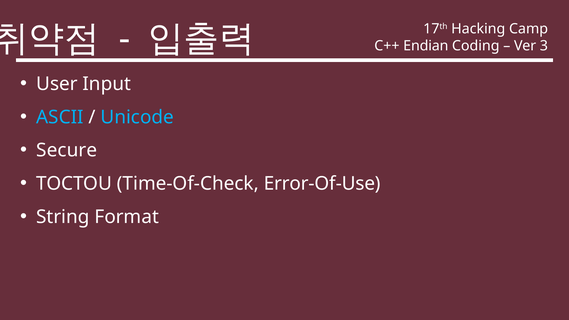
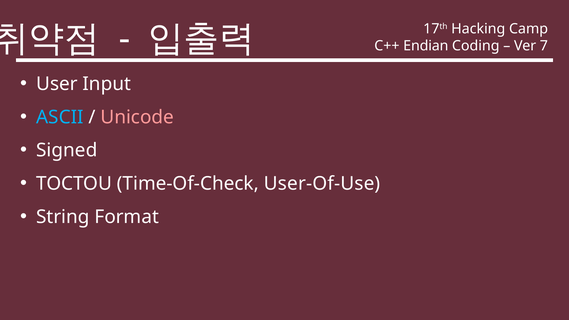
3: 3 -> 7
Unicode colour: light blue -> pink
Secure: Secure -> Signed
Error-Of-Use: Error-Of-Use -> User-Of-Use
